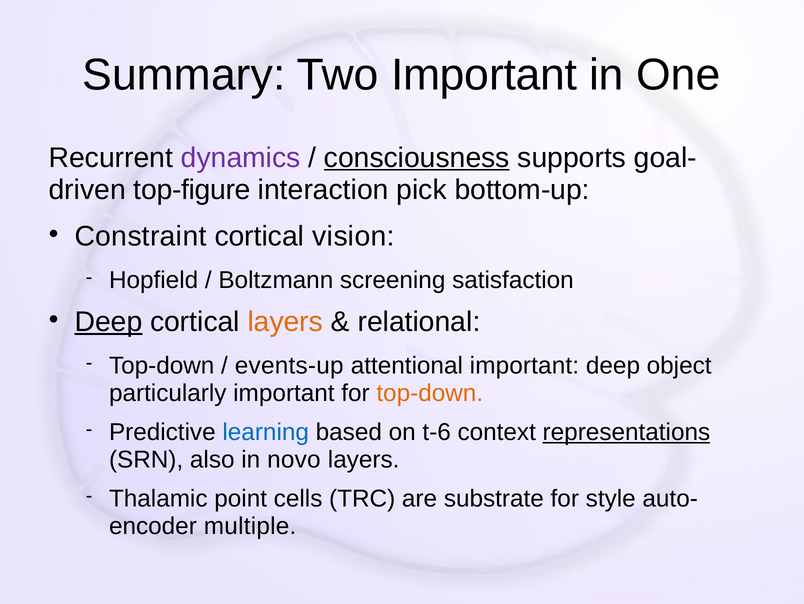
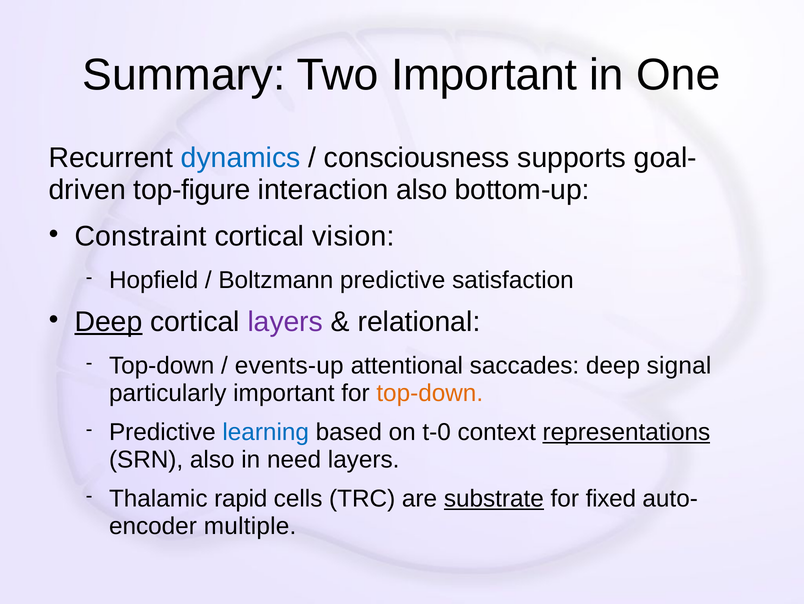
dynamics colour: purple -> blue
consciousness underline: present -> none
interaction pick: pick -> also
Boltzmann screening: screening -> predictive
layers at (285, 321) colour: orange -> purple
attentional important: important -> saccades
object: object -> signal
t-6: t-6 -> t-0
novo: novo -> need
point: point -> rapid
substrate underline: none -> present
style: style -> fixed
